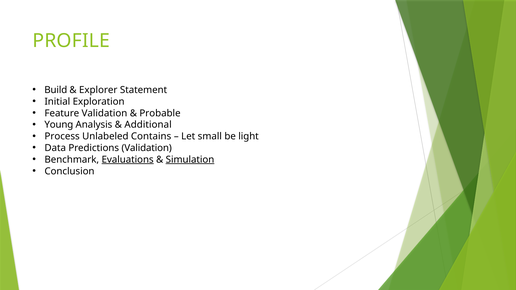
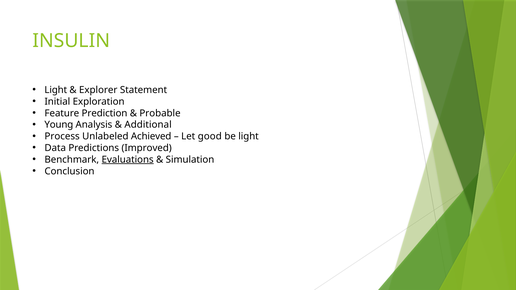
PROFILE: PROFILE -> INSULIN
Build at (56, 90): Build -> Light
Feature Validation: Validation -> Prediction
Contains: Contains -> Achieved
small: small -> good
Predictions Validation: Validation -> Improved
Simulation underline: present -> none
